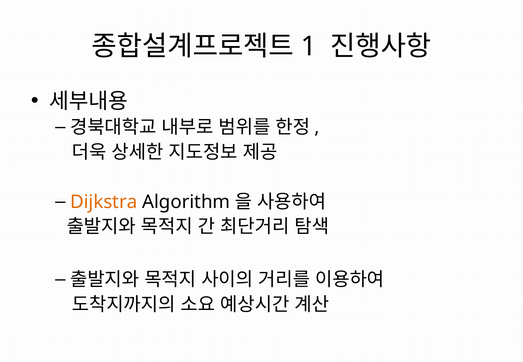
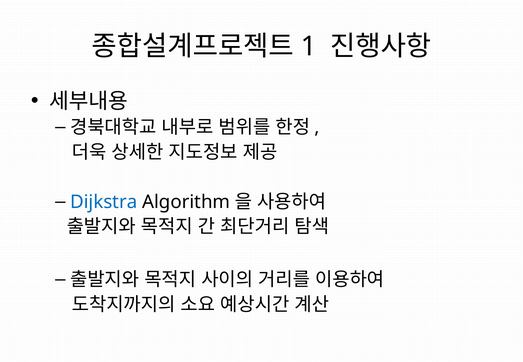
Dijkstra colour: orange -> blue
